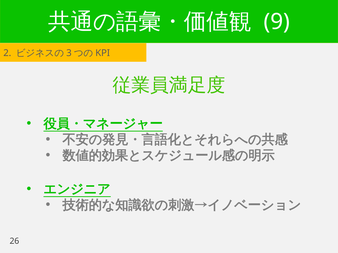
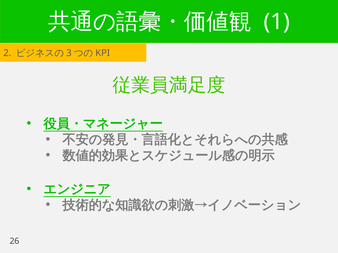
9: 9 -> 1
